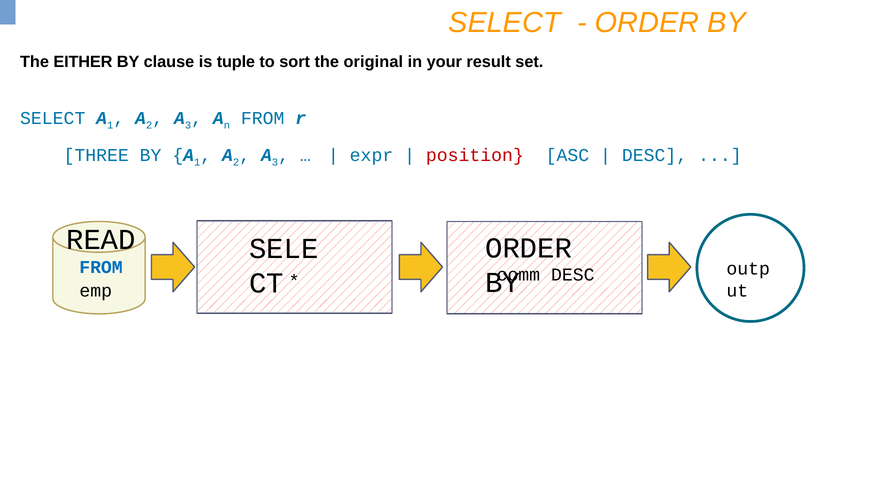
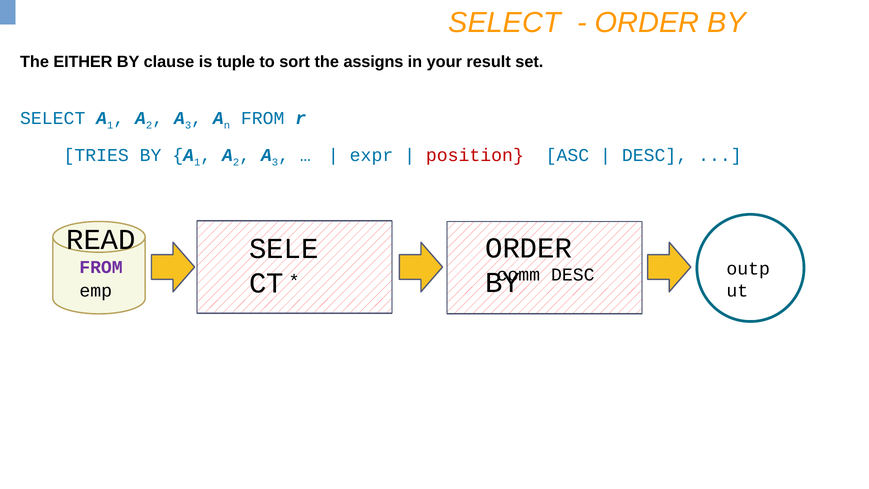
original: original -> assigns
THREE: THREE -> TRIES
FROM at (101, 267) colour: blue -> purple
